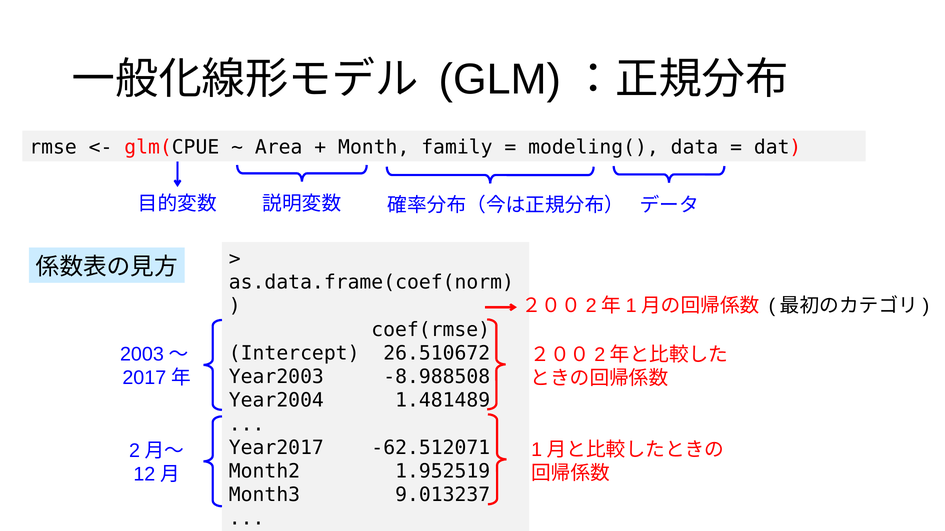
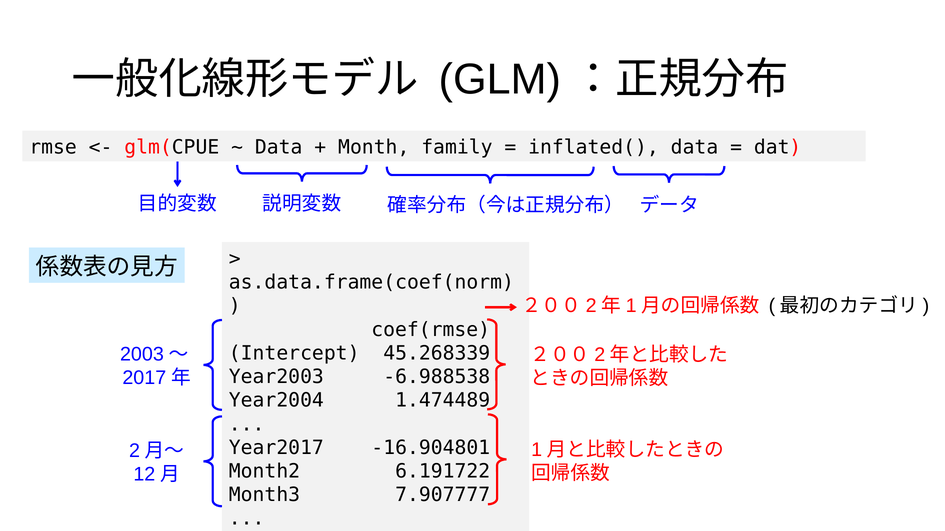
Area at (279, 148): Area -> Data
modeling(: modeling( -> inflated(
26.510672: 26.510672 -> 45.268339
-8.988508: -8.988508 -> -6.988538
1.481489: 1.481489 -> 1.474489
-62.512071: -62.512071 -> -16.904801
1.952519: 1.952519 -> 6.191722
9.013237: 9.013237 -> 7.907777
